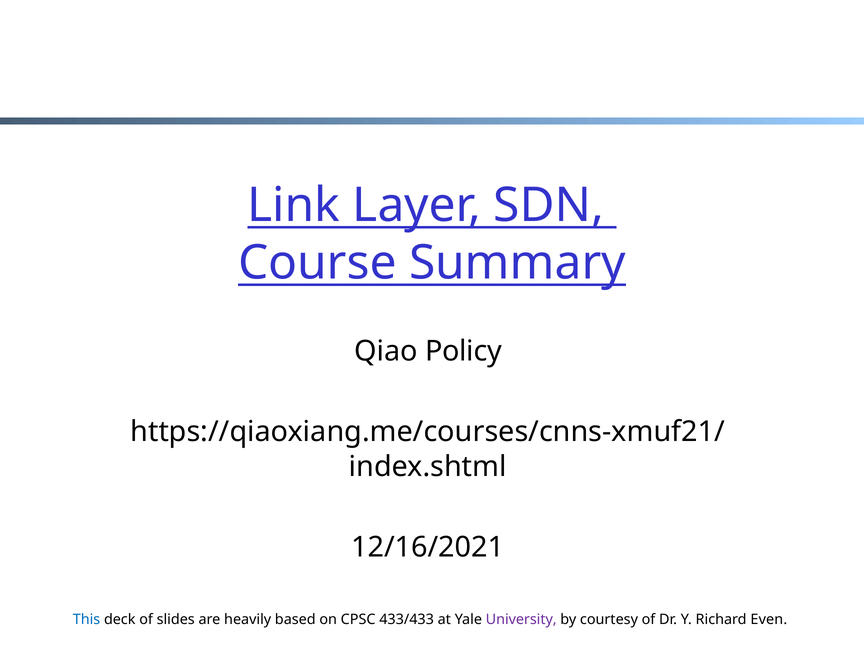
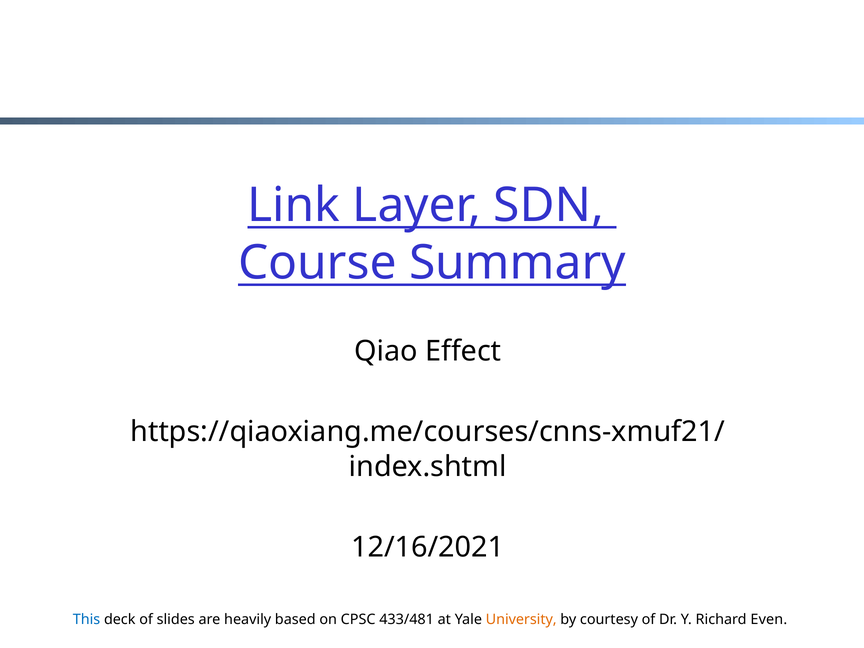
Policy: Policy -> Effect
433/433: 433/433 -> 433/481
University colour: purple -> orange
